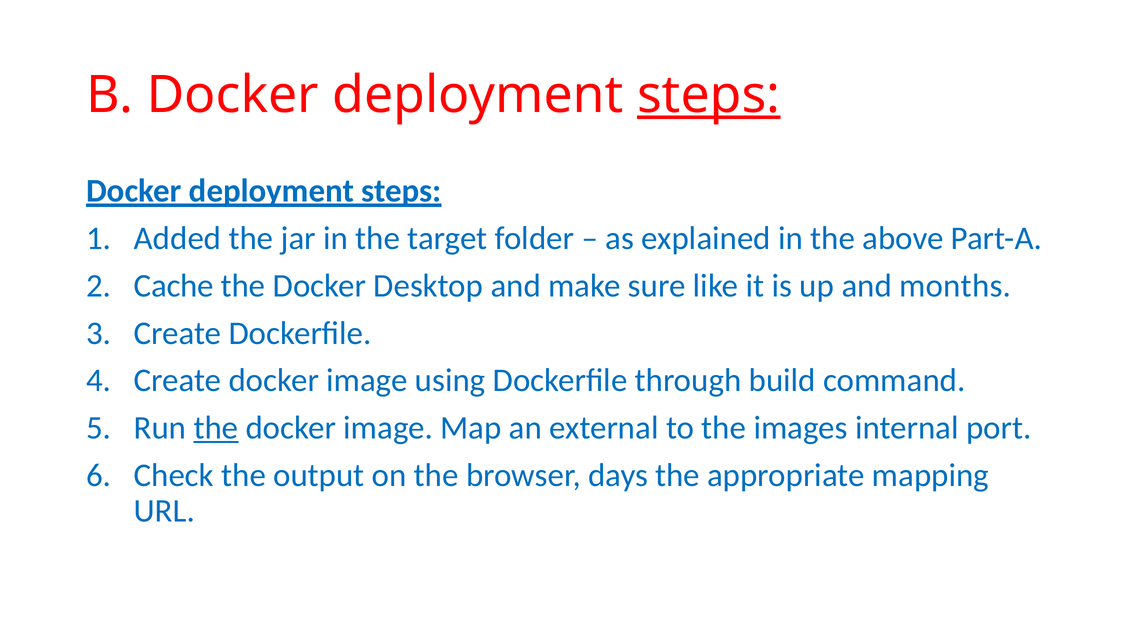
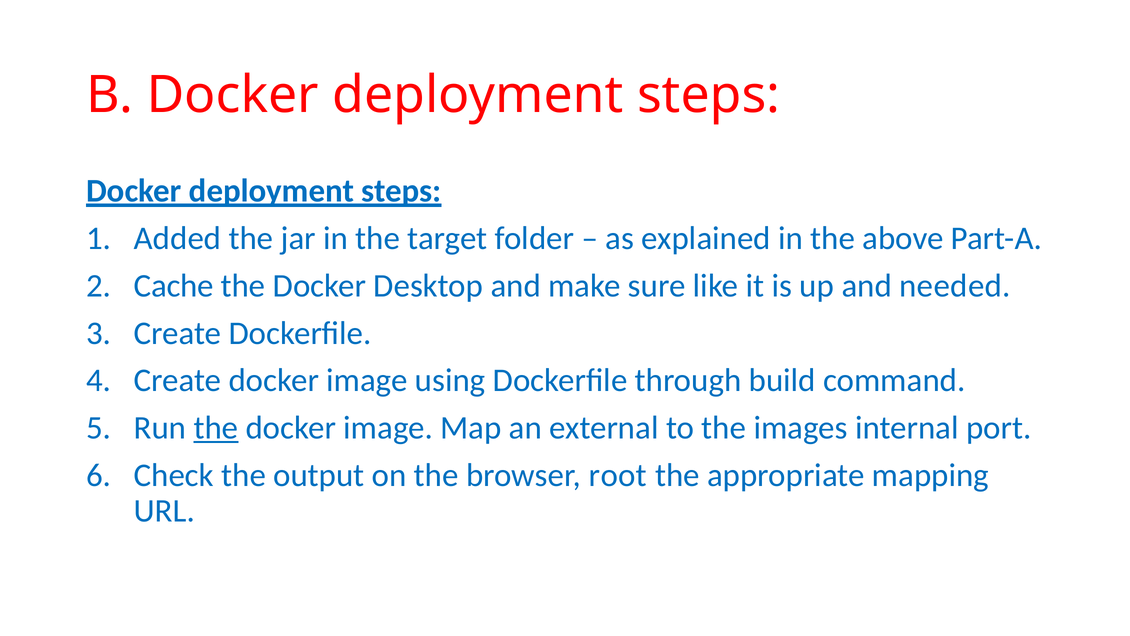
steps at (709, 95) underline: present -> none
months: months -> needed
days: days -> root
